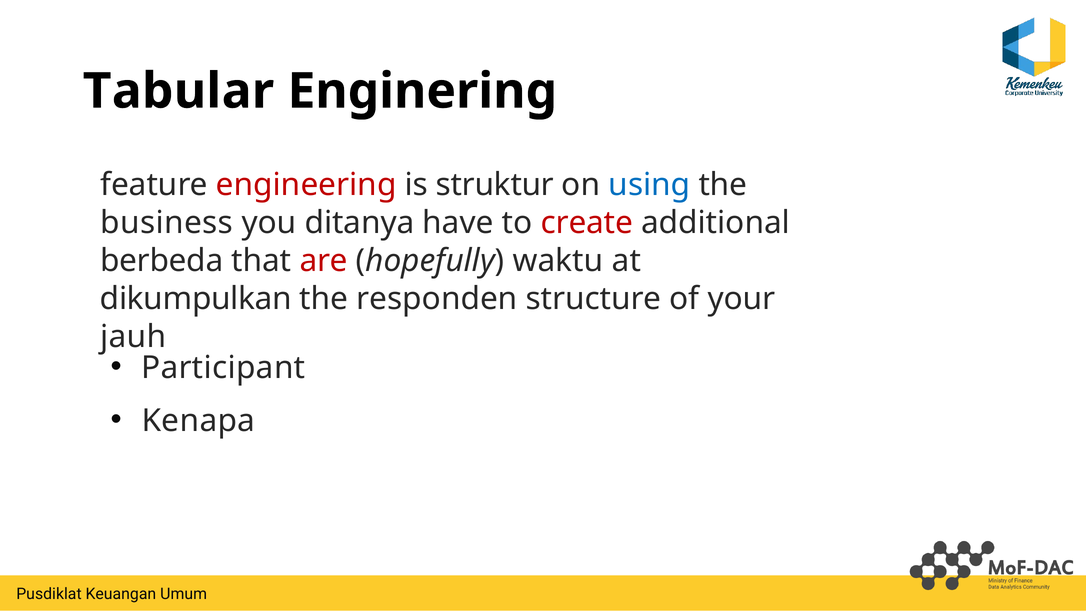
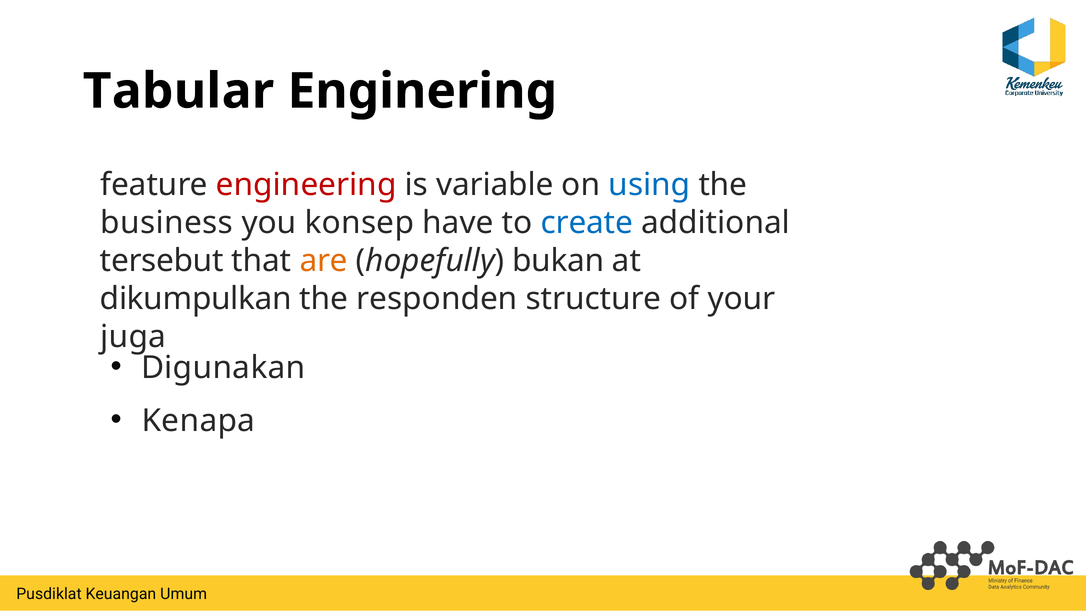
struktur: struktur -> variable
ditanya: ditanya -> konsep
create colour: red -> blue
berbeda: berbeda -> tersebut
are colour: red -> orange
waktu: waktu -> bukan
jauh: jauh -> juga
Participant: Participant -> Digunakan
